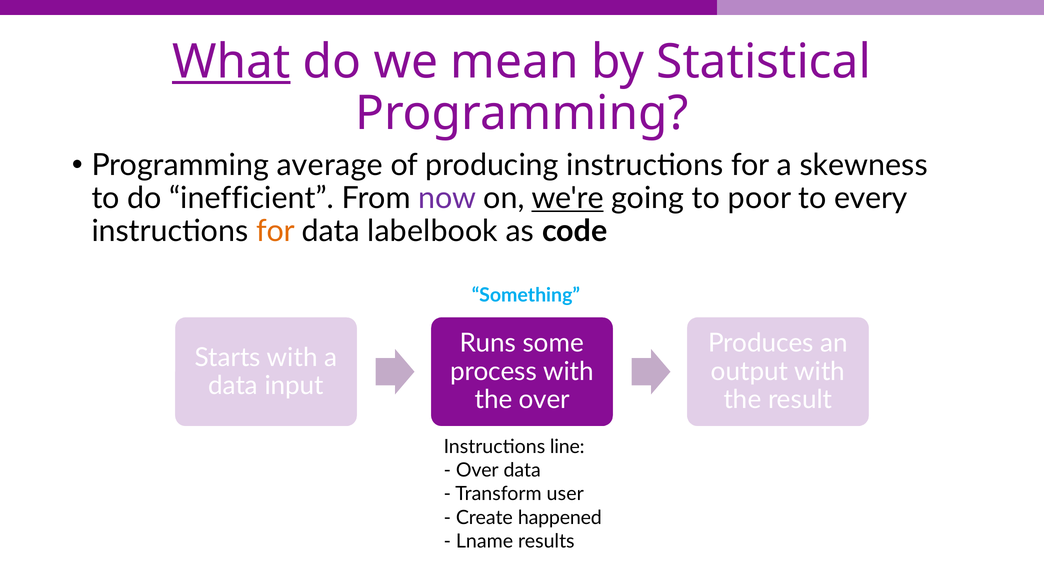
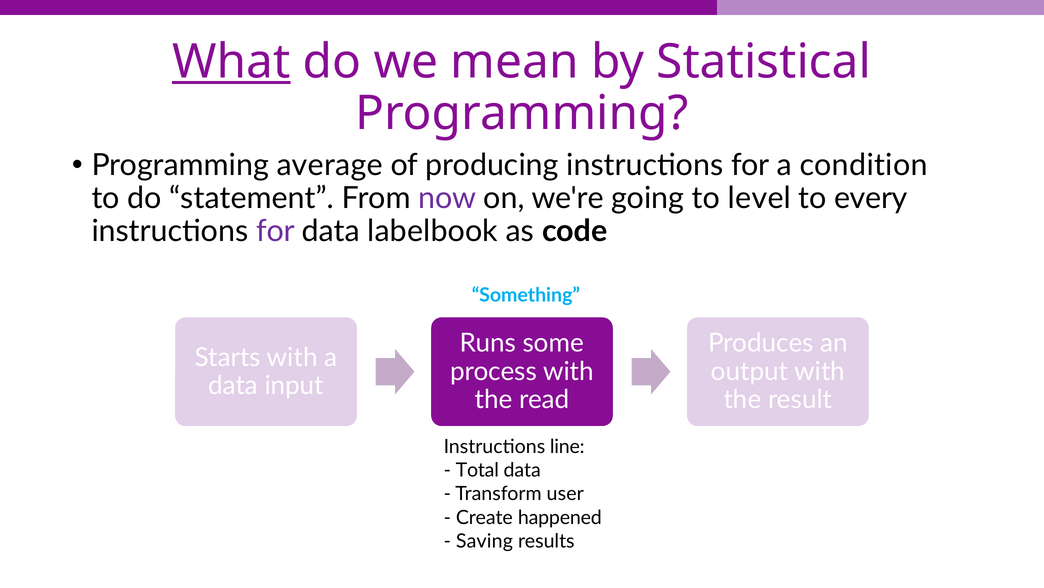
skewness: skewness -> condition
inefficient: inefficient -> statement
we're underline: present -> none
poor: poor -> level
for at (275, 231) colour: orange -> purple
over at (544, 399): over -> read
Over at (477, 470): Over -> Total
Lname: Lname -> Saving
